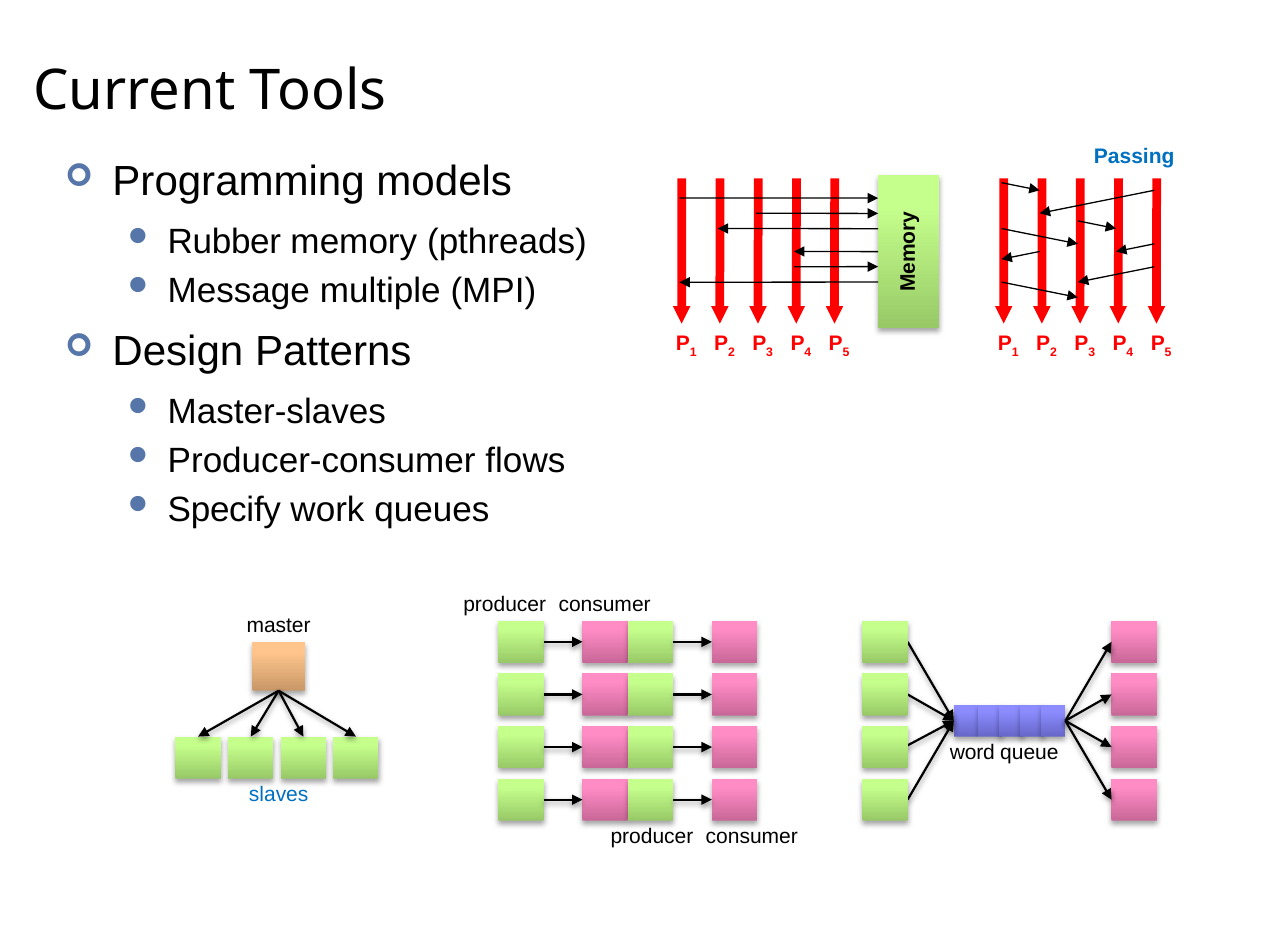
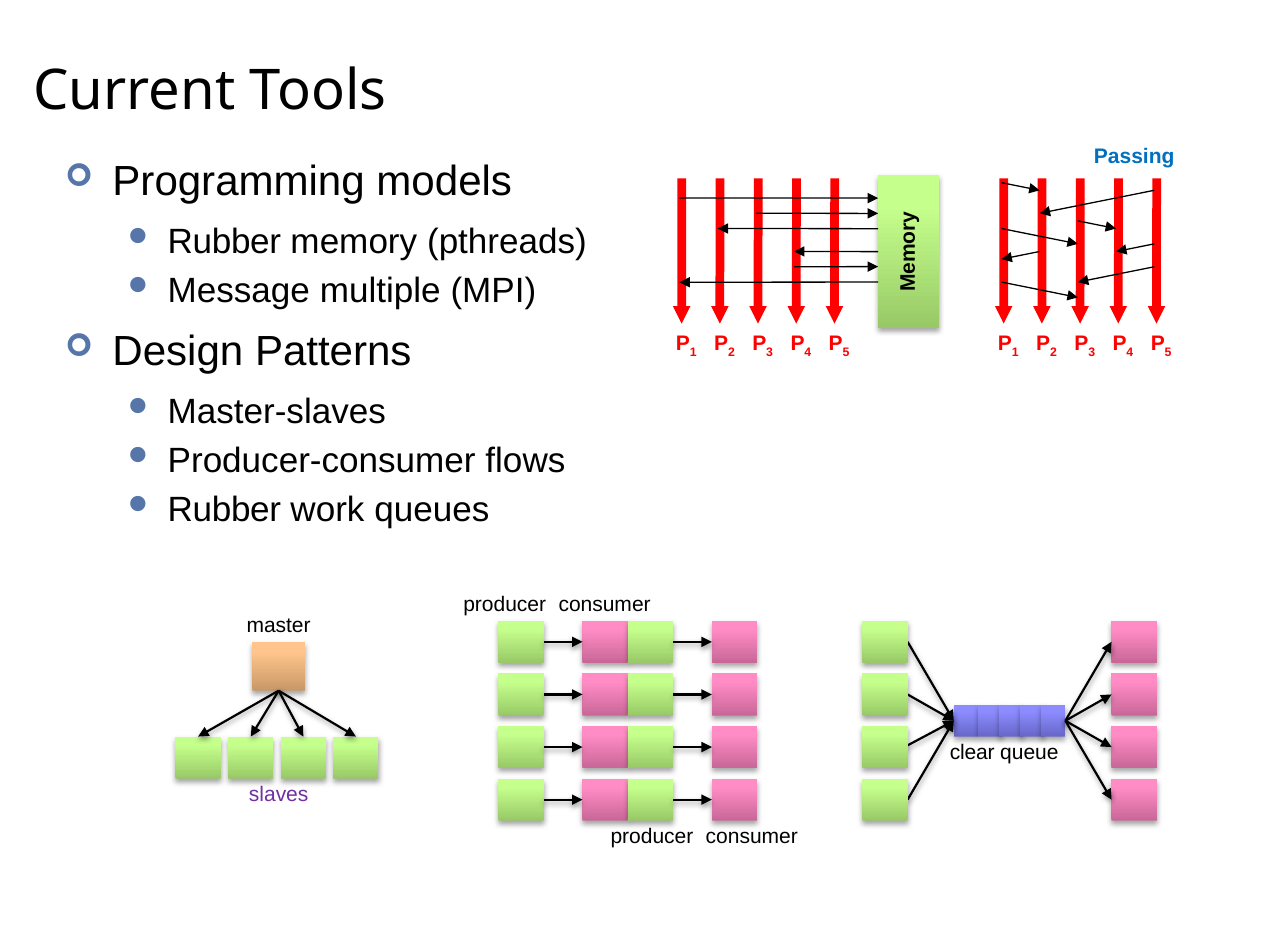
Specify at (224, 510): Specify -> Rubber
word: word -> clear
slaves colour: blue -> purple
